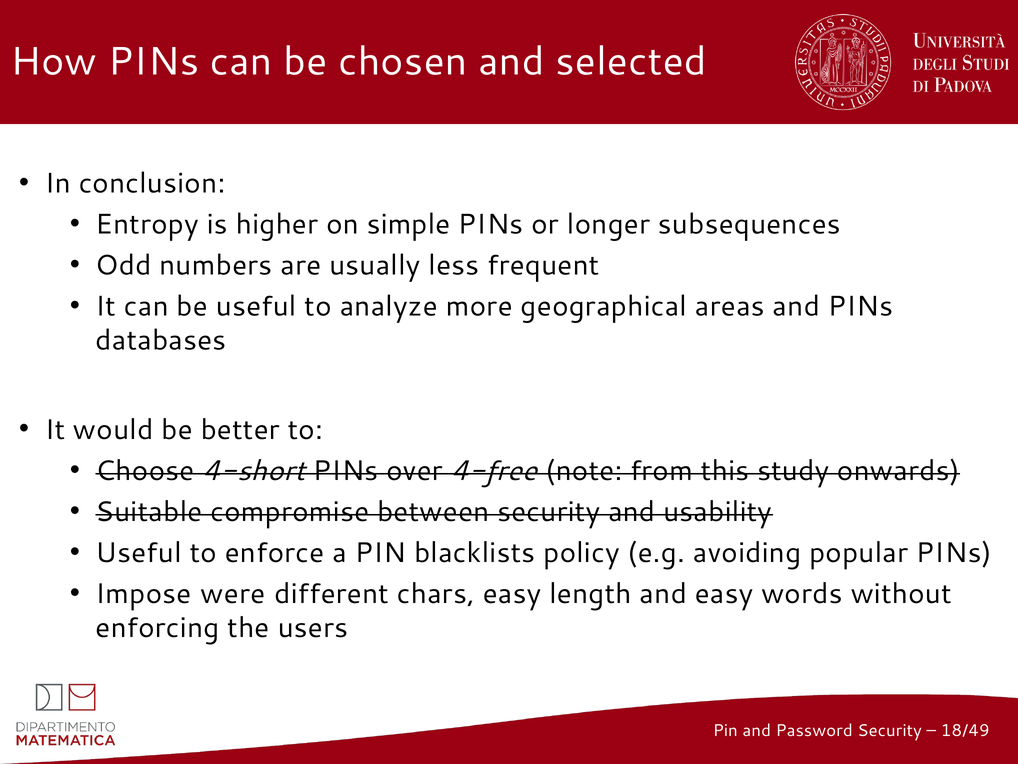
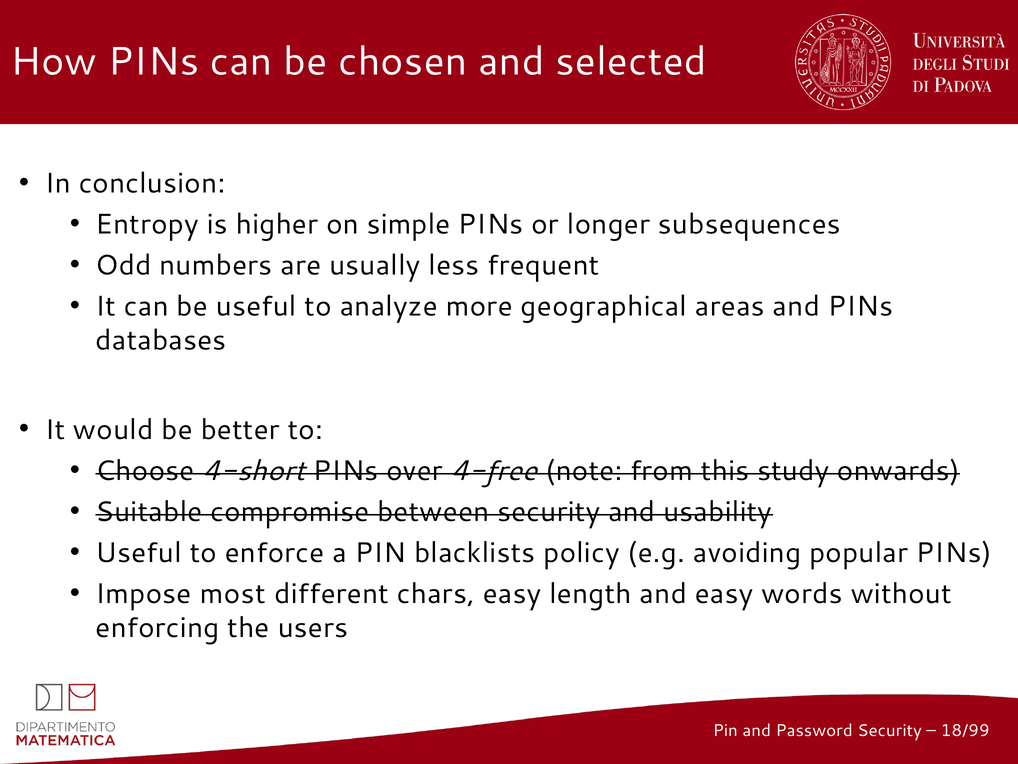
were: were -> most
18/49: 18/49 -> 18/99
